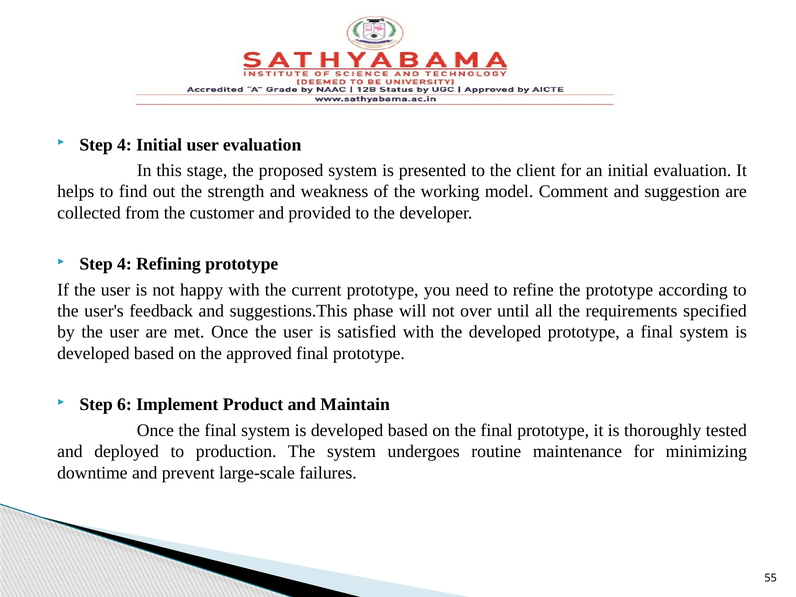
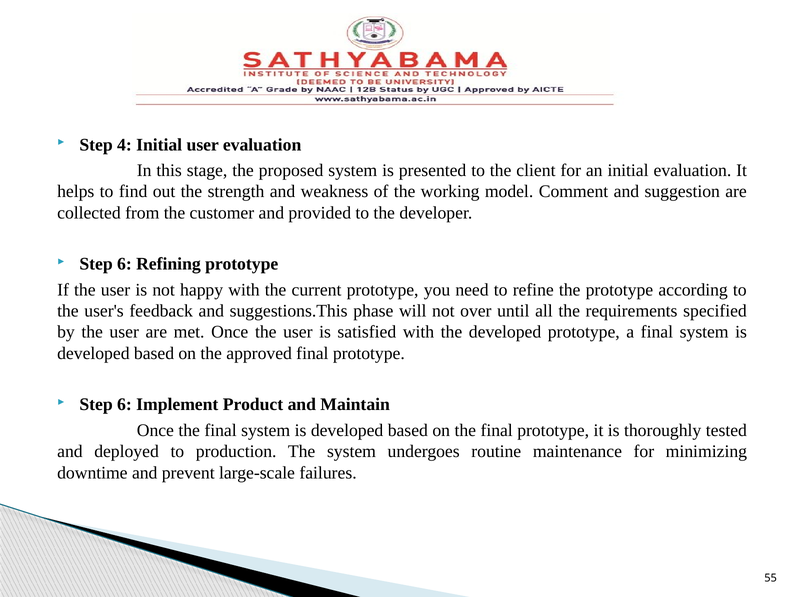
4 at (124, 264): 4 -> 6
